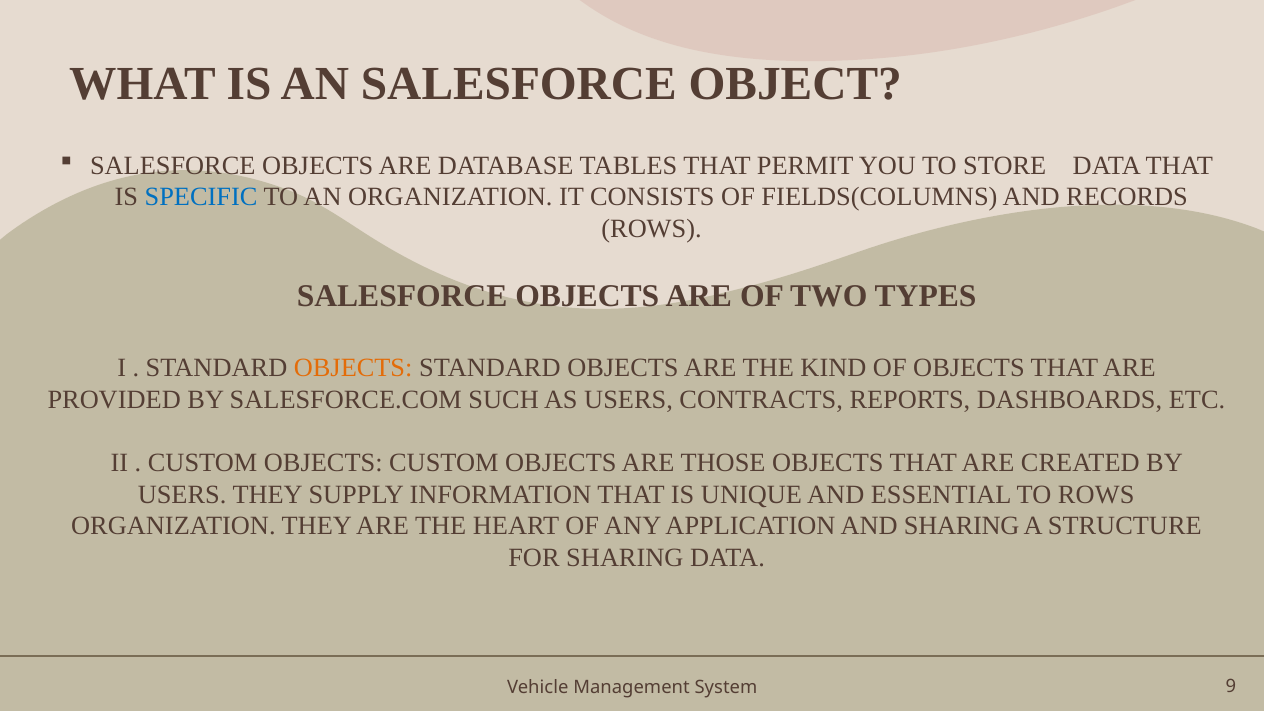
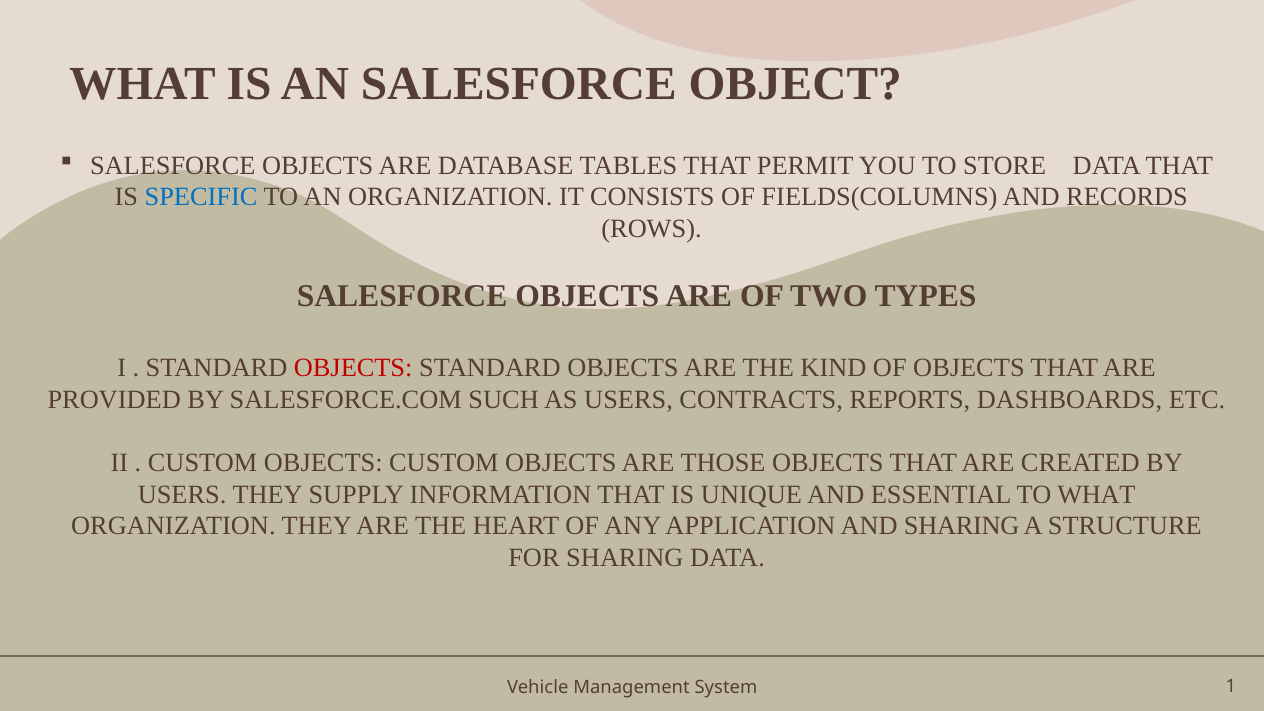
OBJECTS at (353, 368) colour: orange -> red
TO ROWS: ROWS -> WHAT
9: 9 -> 1
